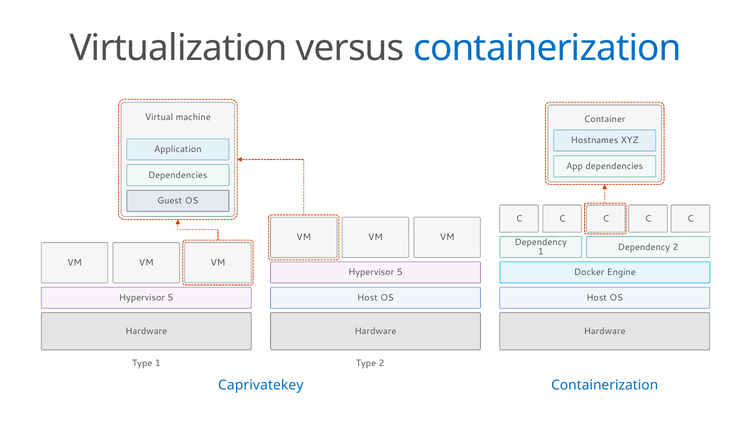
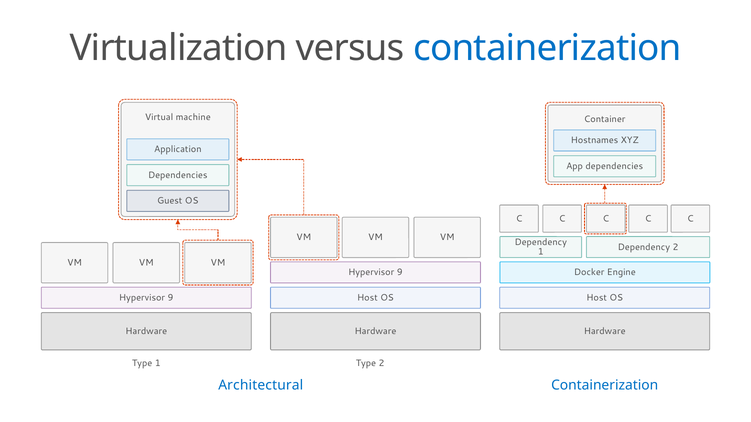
5 at (400, 273): 5 -> 9
5 at (170, 298): 5 -> 9
Caprivatekey: Caprivatekey -> Architectural
